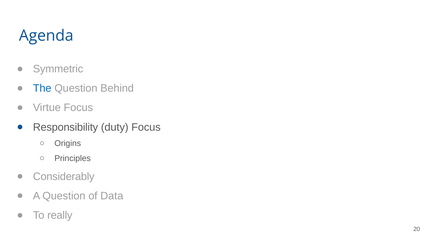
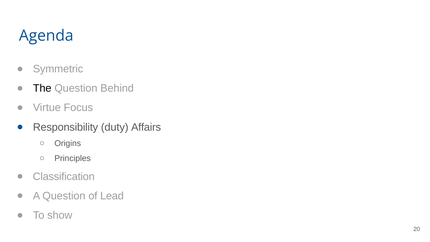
The colour: blue -> black
duty Focus: Focus -> Affairs
Considerably: Considerably -> Classification
Data: Data -> Lead
really: really -> show
